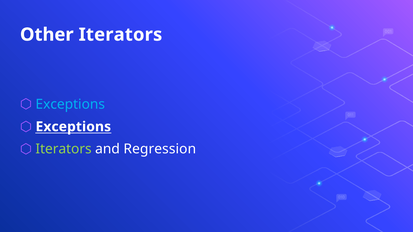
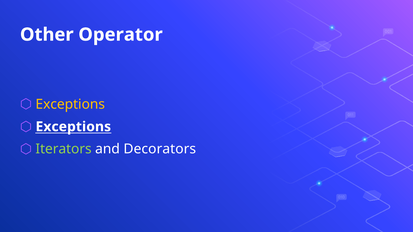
Other Iterators: Iterators -> Operator
Exceptions at (70, 104) colour: light blue -> yellow
Regression: Regression -> Decorators
